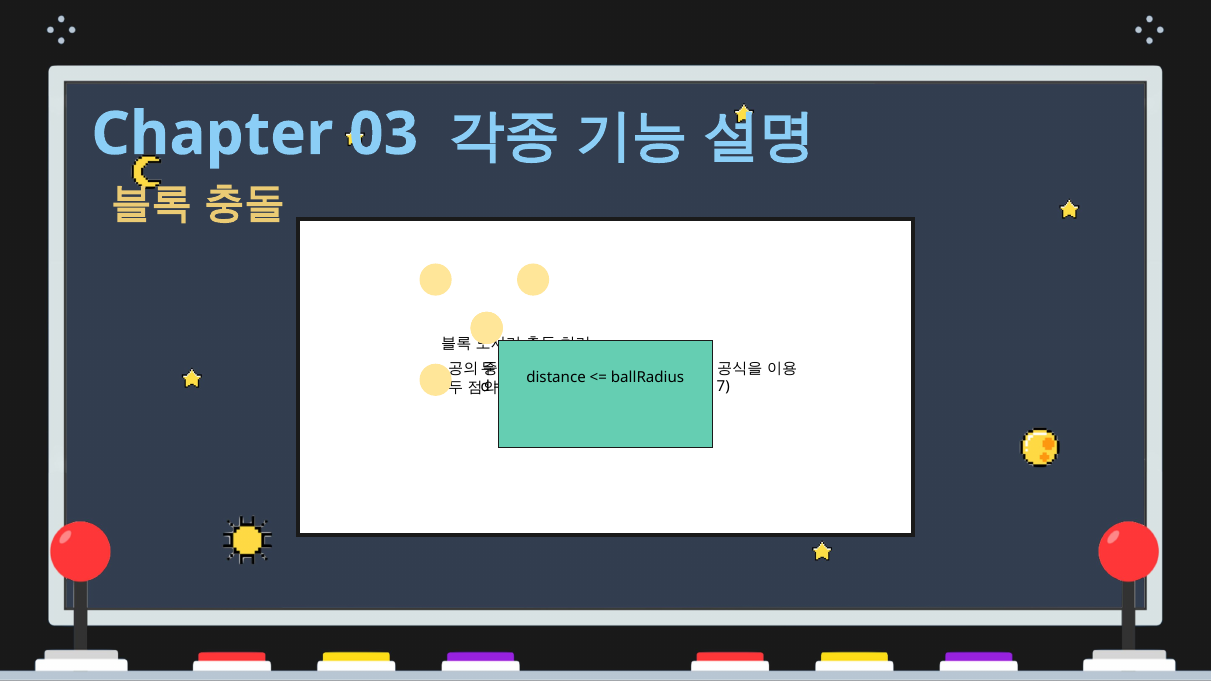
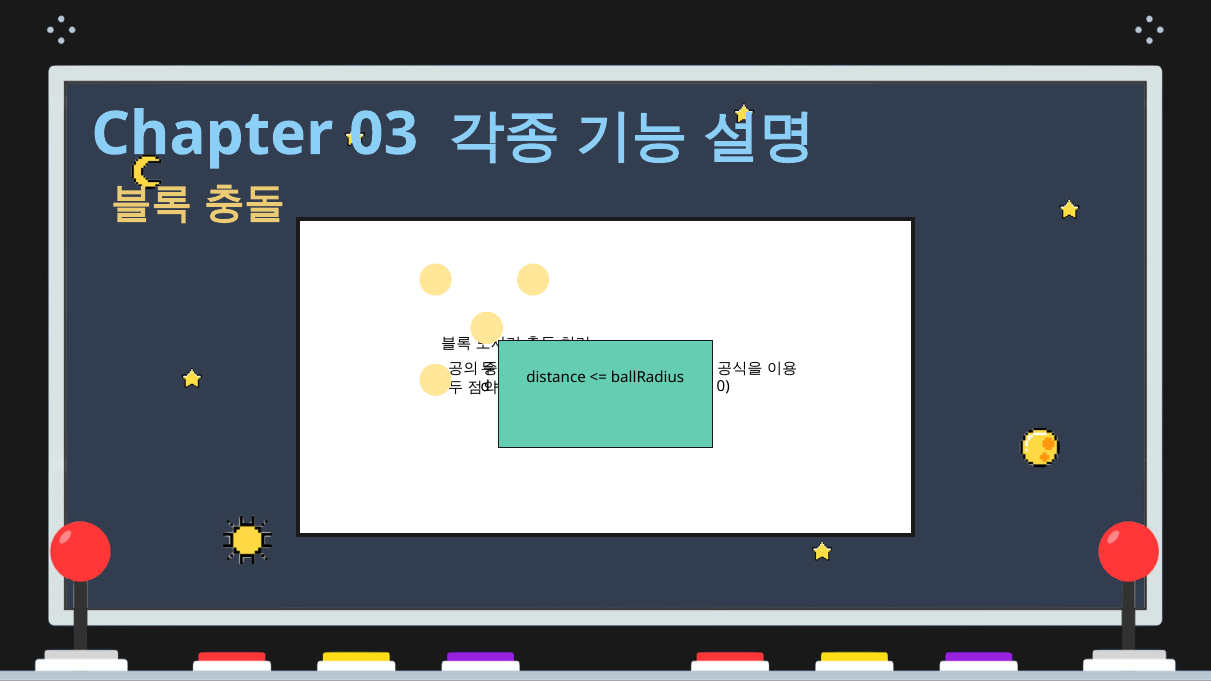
7: 7 -> 0
